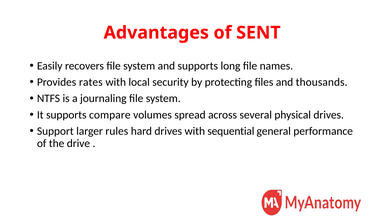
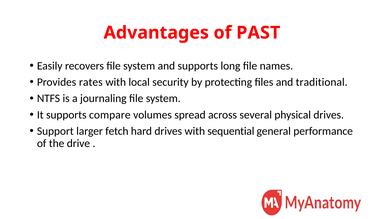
SENT: SENT -> PAST
thousands: thousands -> traditional
rules: rules -> fetch
